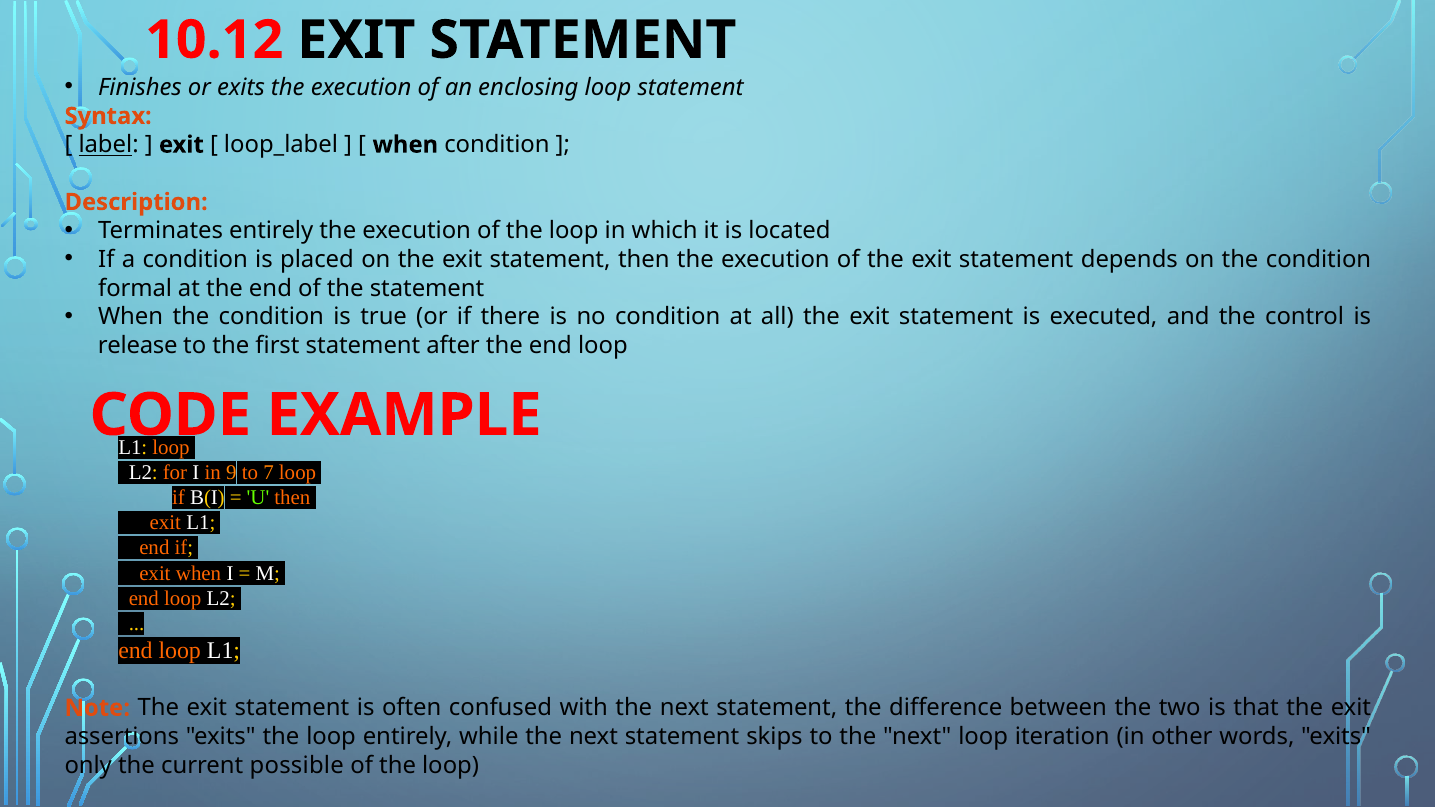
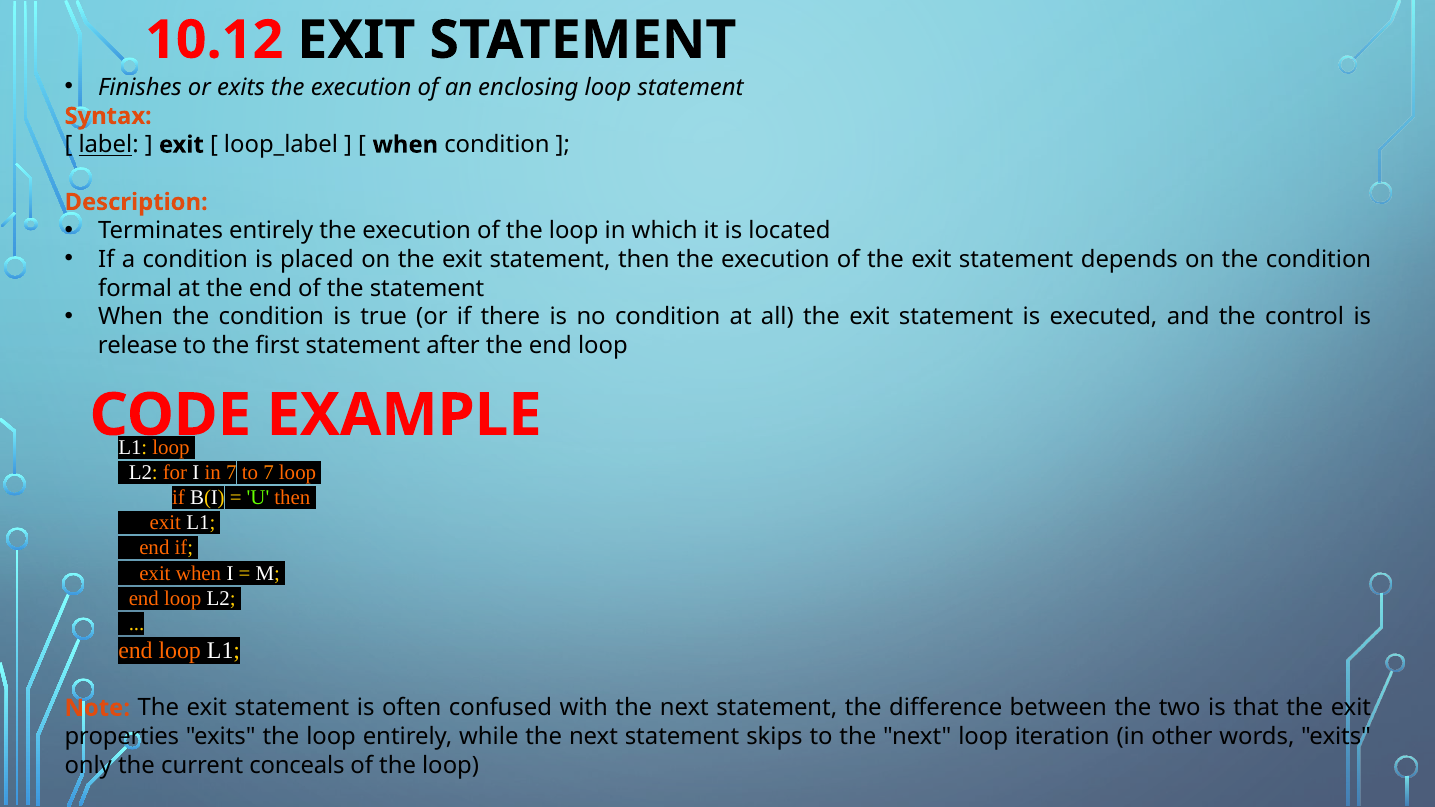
in 9: 9 -> 7
assertions: assertions -> properties
possible: possible -> conceals
